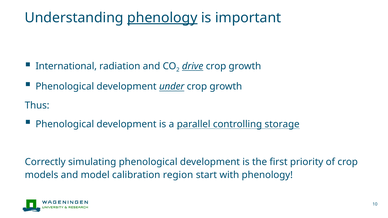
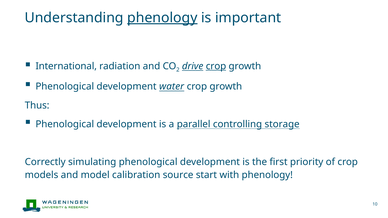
crop at (216, 66) underline: none -> present
under: under -> water
region: region -> source
